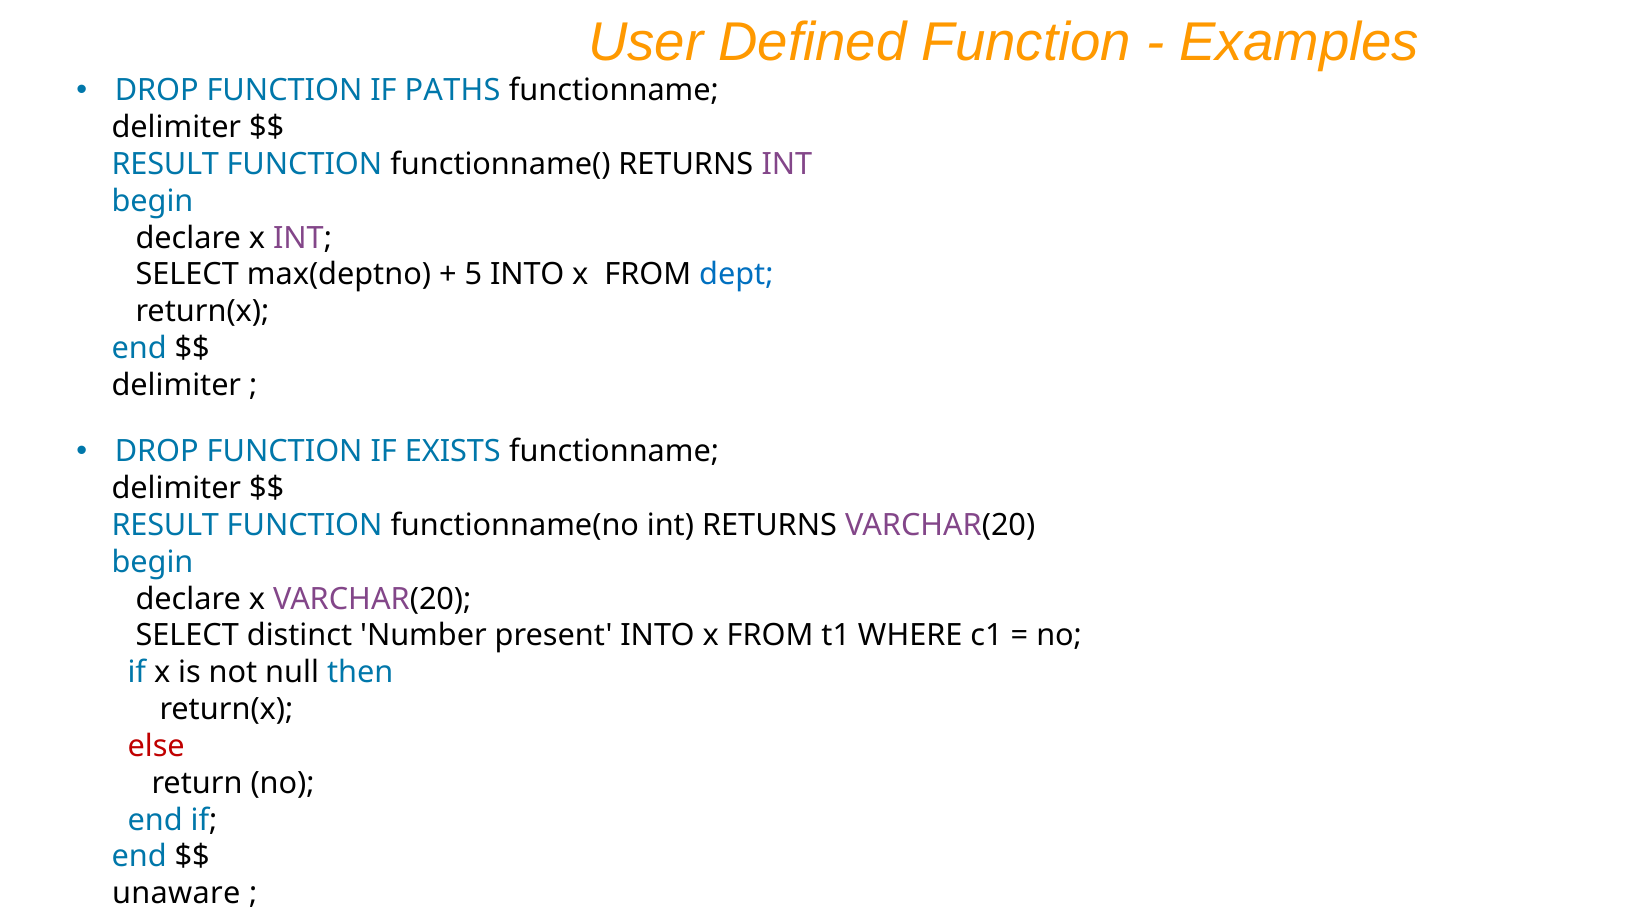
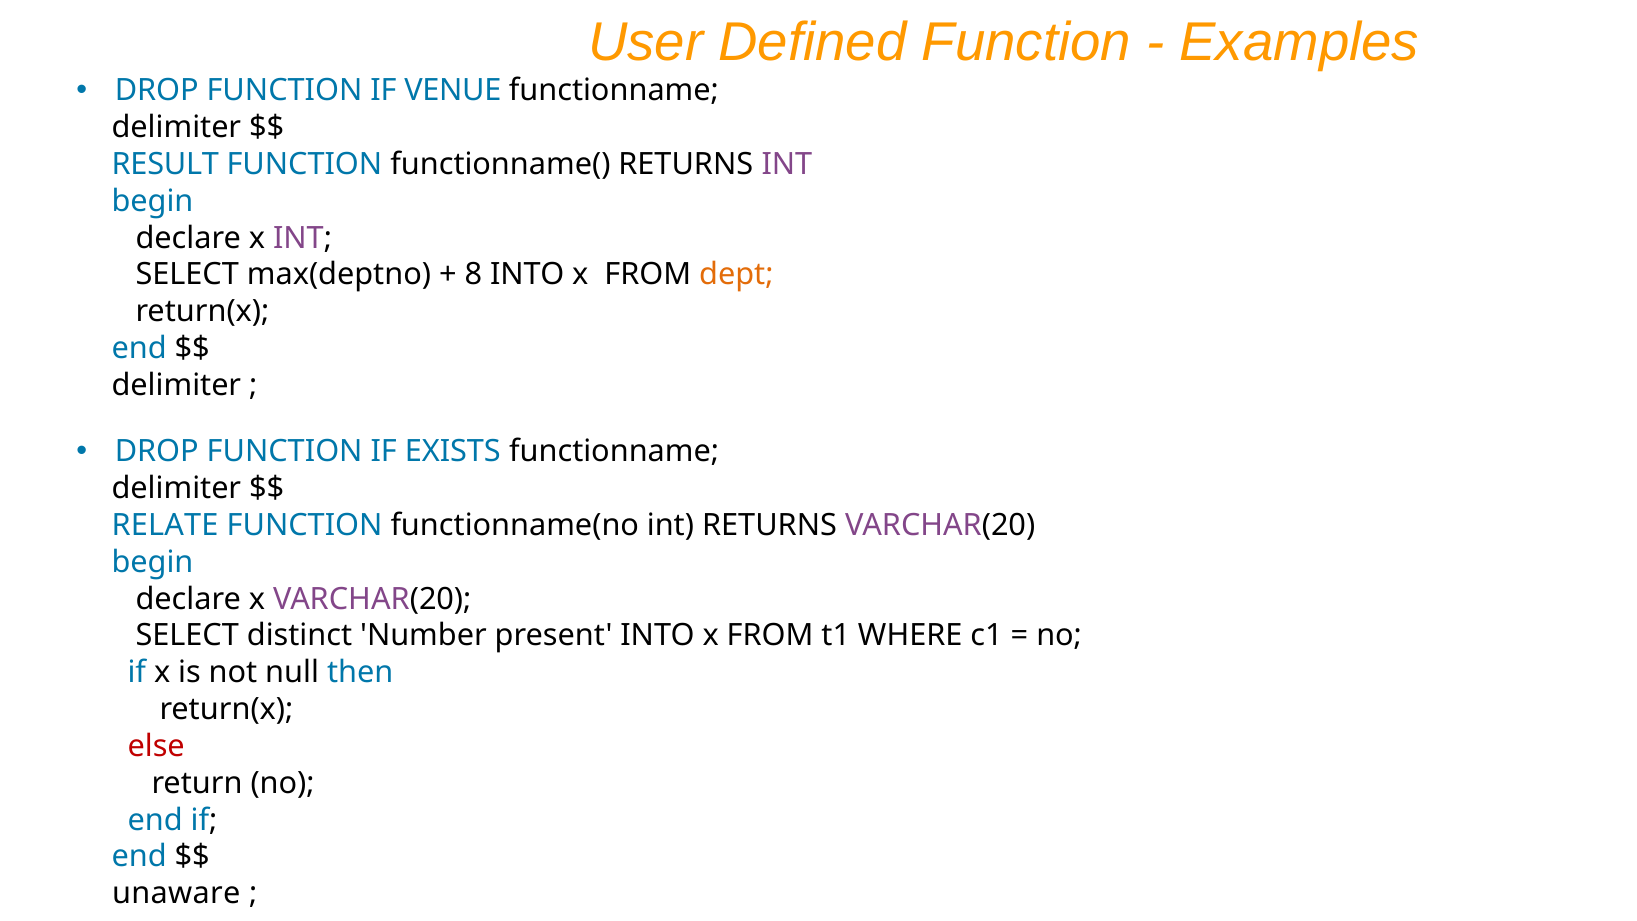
PATHS: PATHS -> VENUE
5: 5 -> 8
dept colour: blue -> orange
RESULT at (165, 525): RESULT -> RELATE
